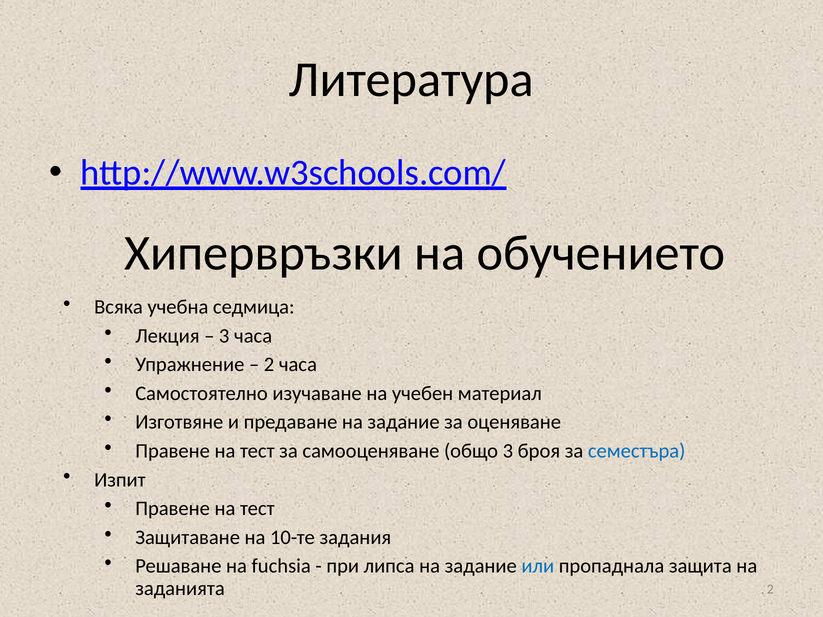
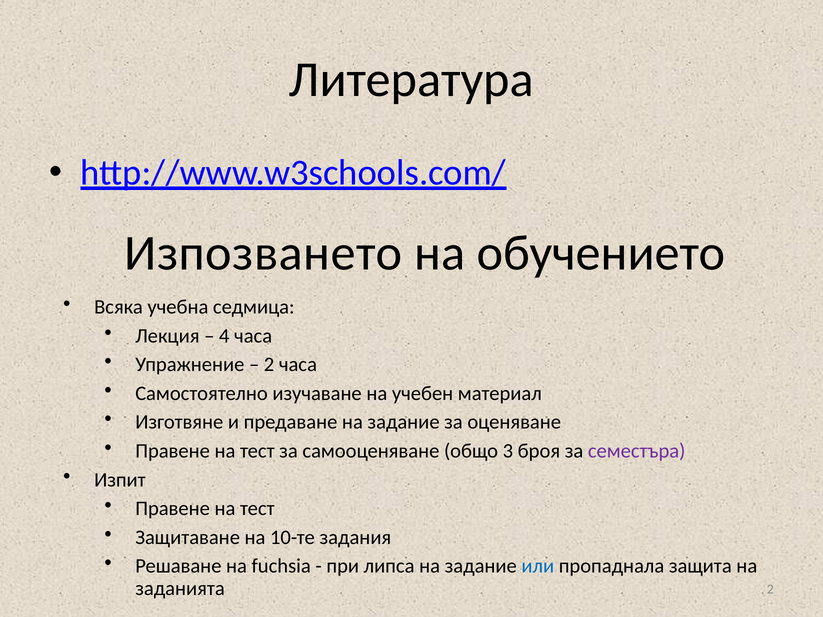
Хипервръзки: Хипервръзки -> Изпозването
3 at (224, 336): 3 -> 4
семестъра colour: blue -> purple
